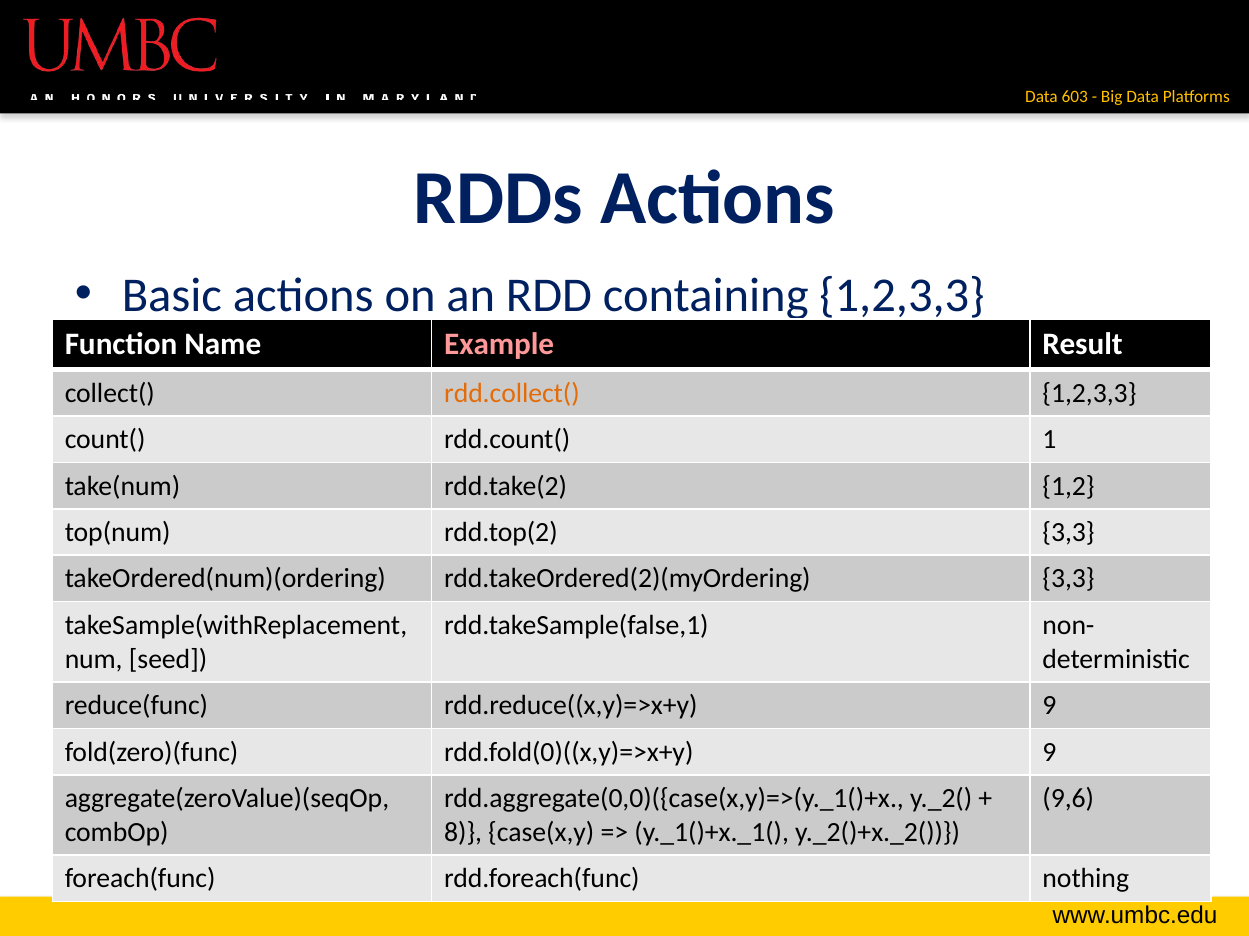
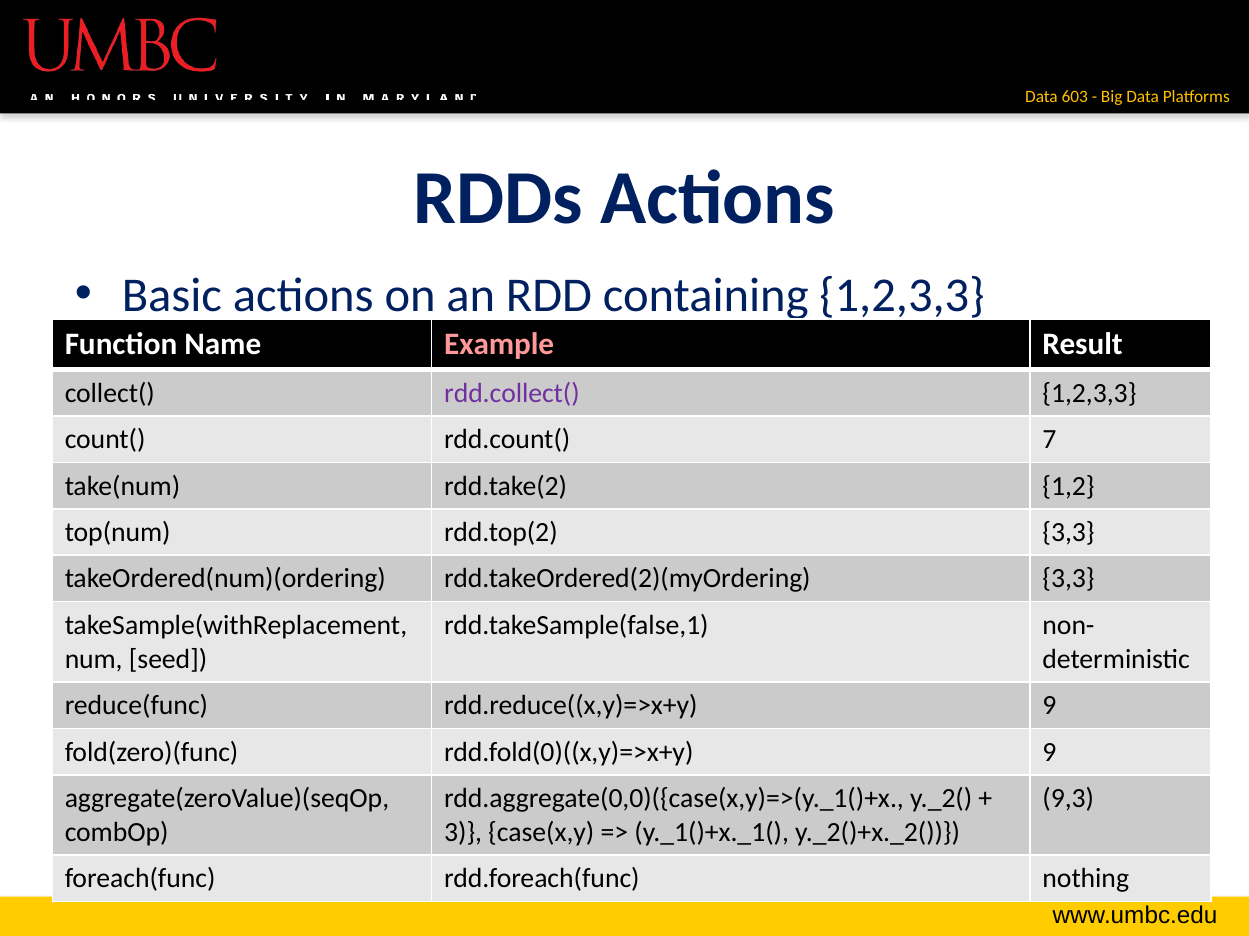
rdd.collect( colour: orange -> purple
1: 1 -> 7
9,6: 9,6 -> 9,3
8: 8 -> 3
